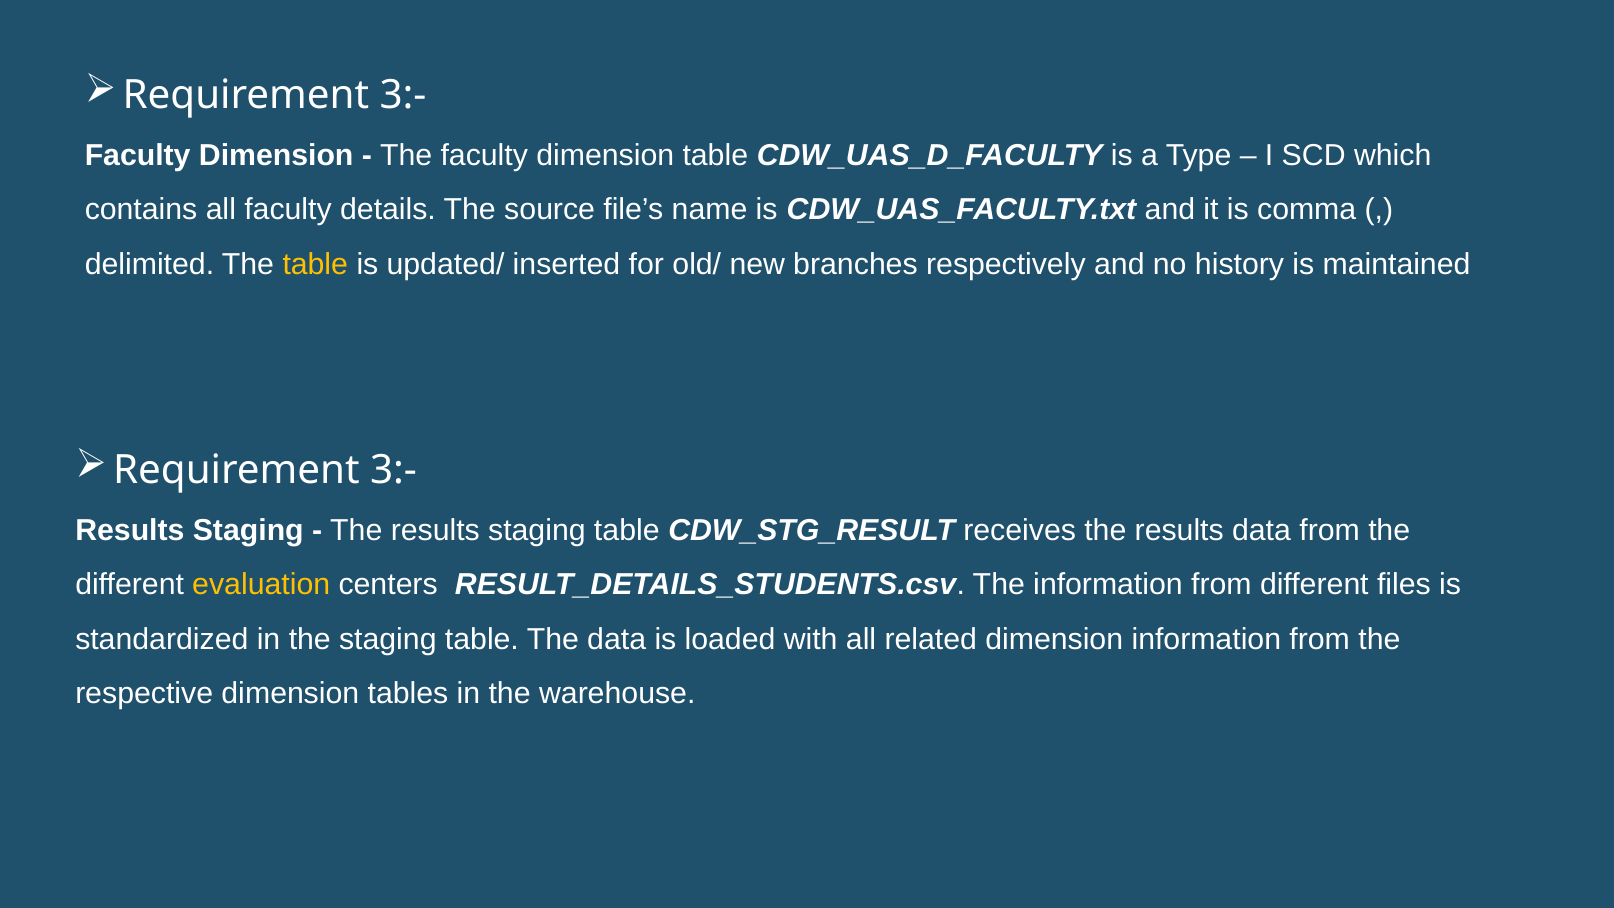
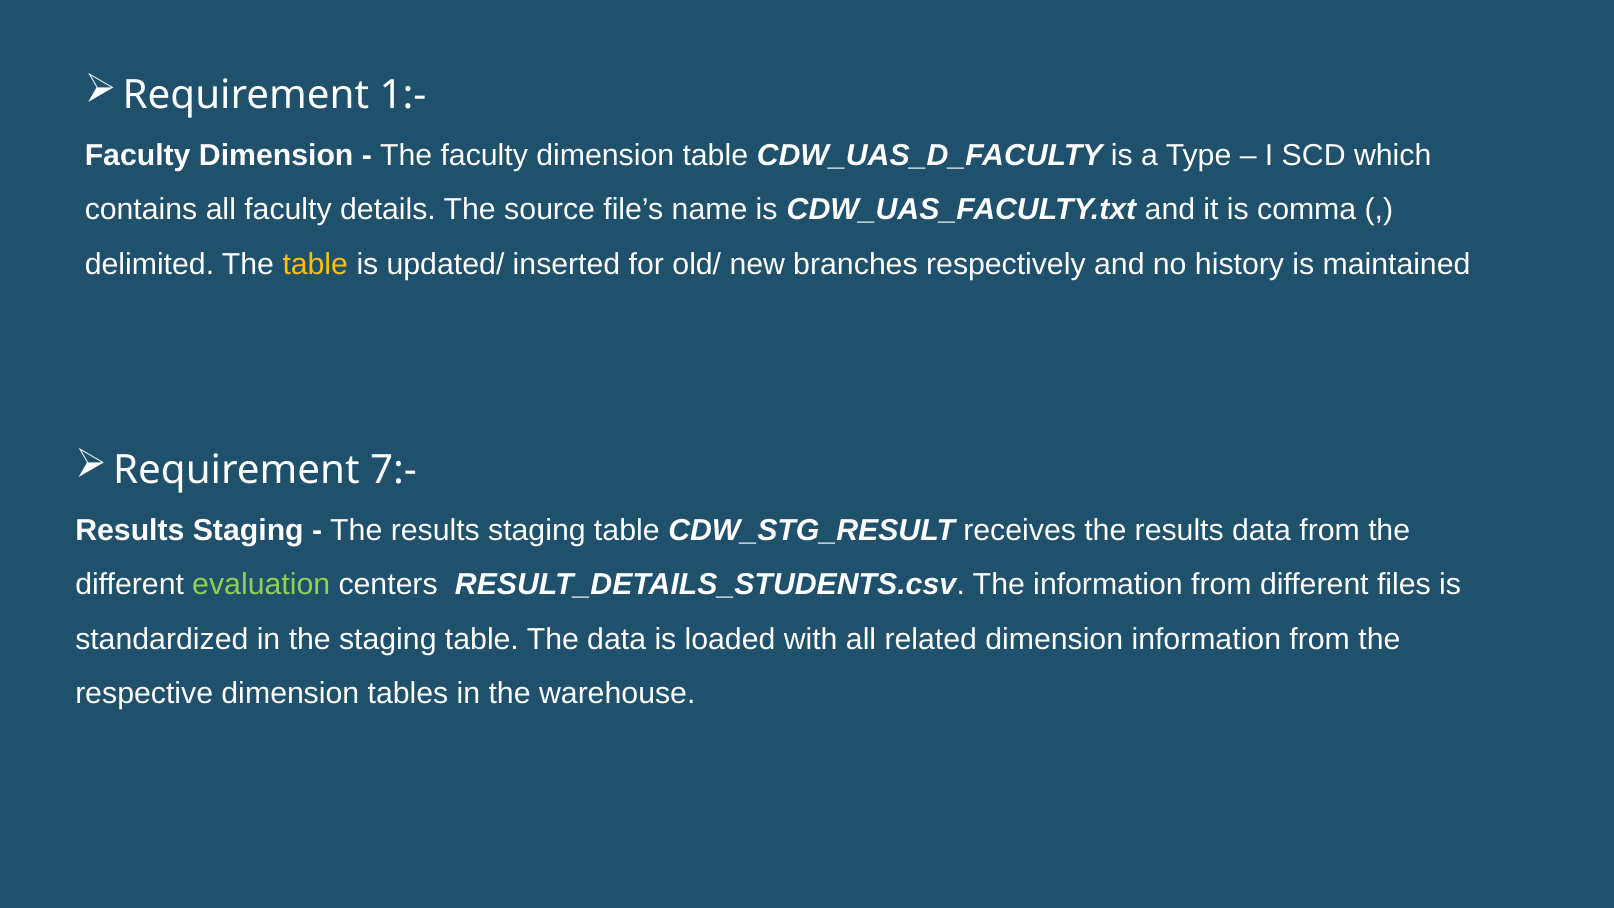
3:- at (403, 96): 3:- -> 1:-
3:- at (394, 471): 3:- -> 7:-
evaluation colour: yellow -> light green
